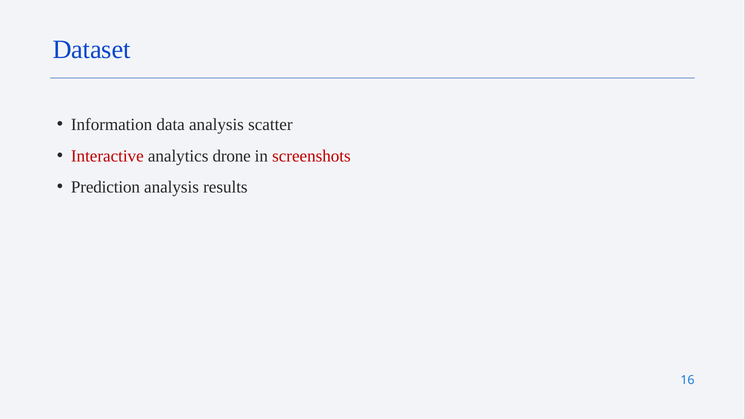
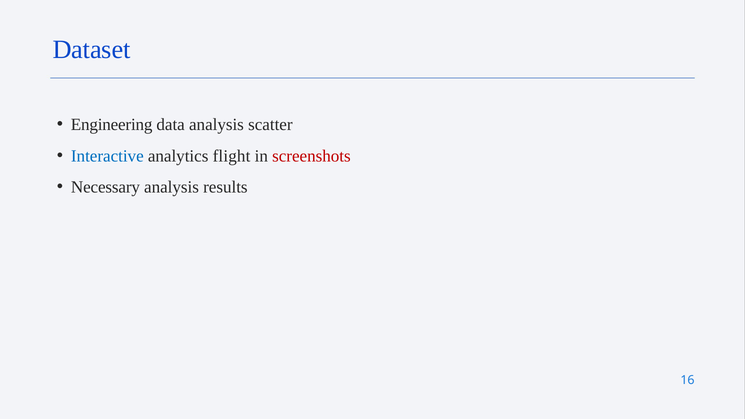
Information: Information -> Engineering
Interactive colour: red -> blue
drone: drone -> flight
Prediction: Prediction -> Necessary
